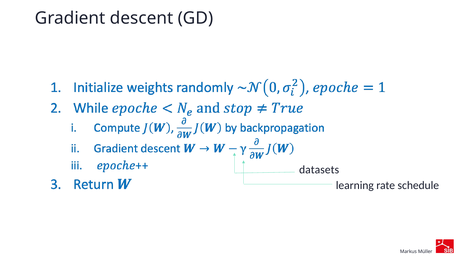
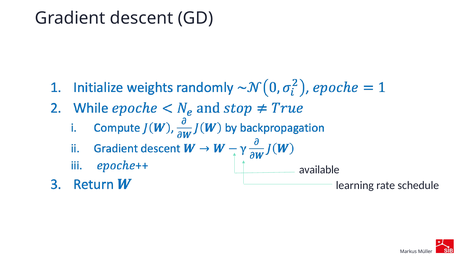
datasets: datasets -> available
